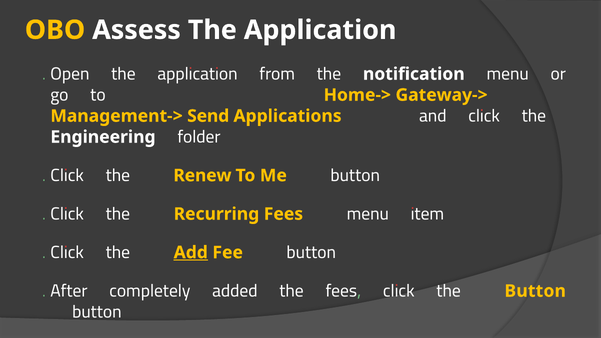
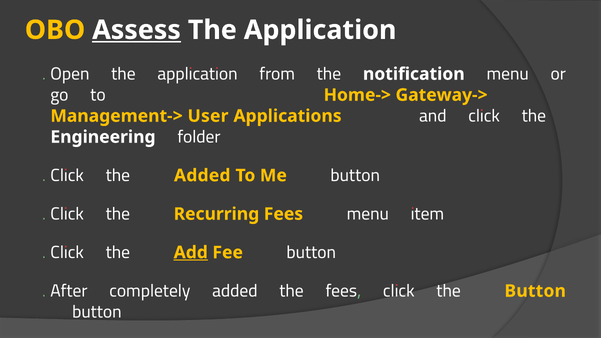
Assess underline: none -> present
Send: Send -> User
the Renew: Renew -> Added
